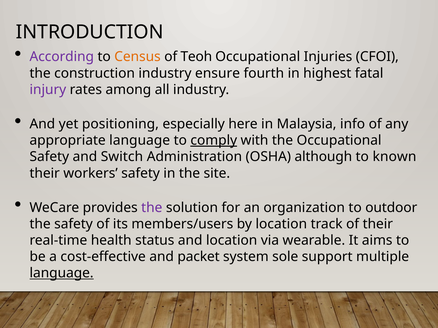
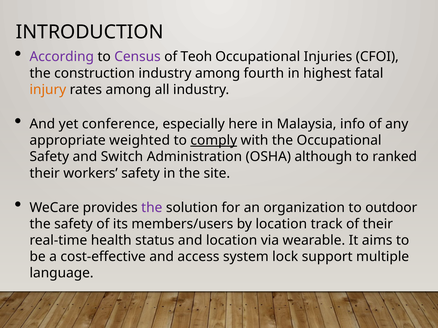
Census colour: orange -> purple
industry ensure: ensure -> among
injury colour: purple -> orange
positioning: positioning -> conference
appropriate language: language -> weighted
known: known -> ranked
packet: packet -> access
sole: sole -> lock
language at (62, 274) underline: present -> none
